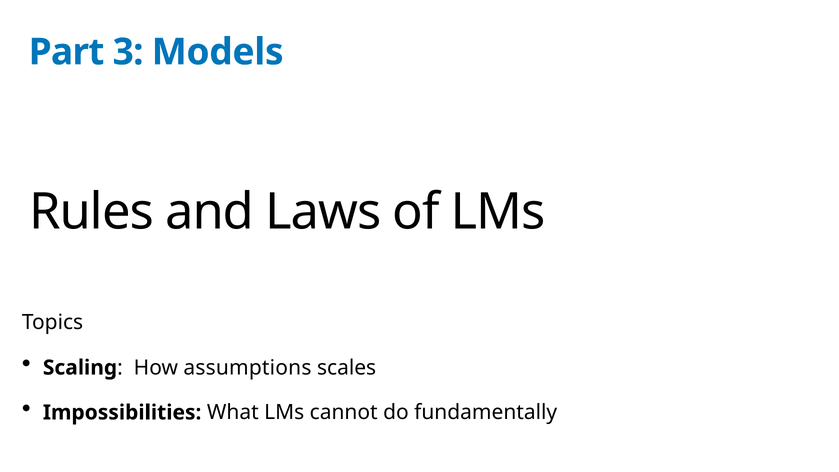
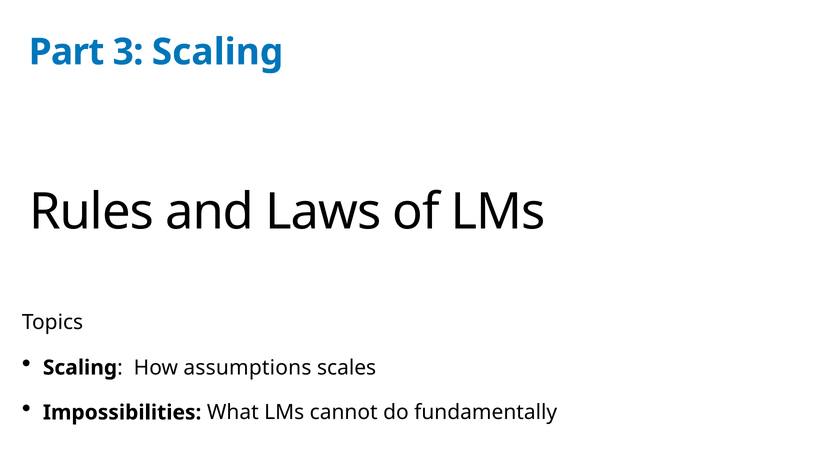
3 Models: Models -> Scaling
